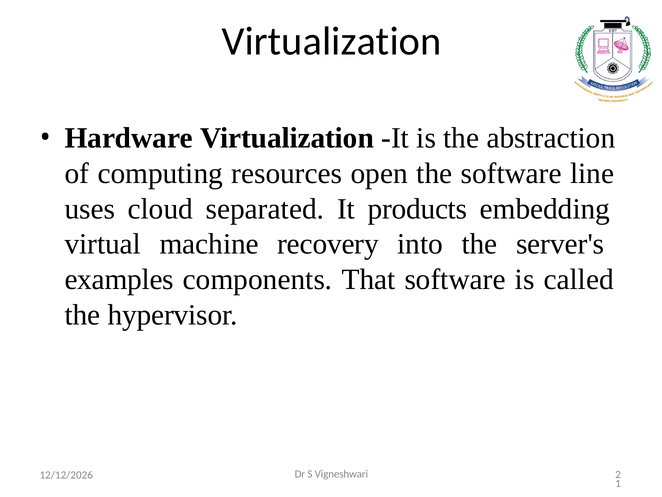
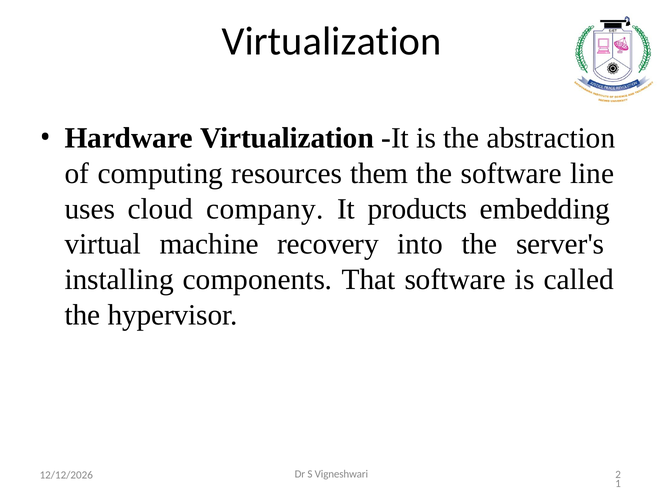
open: open -> them
separated: separated -> company
examples: examples -> installing
